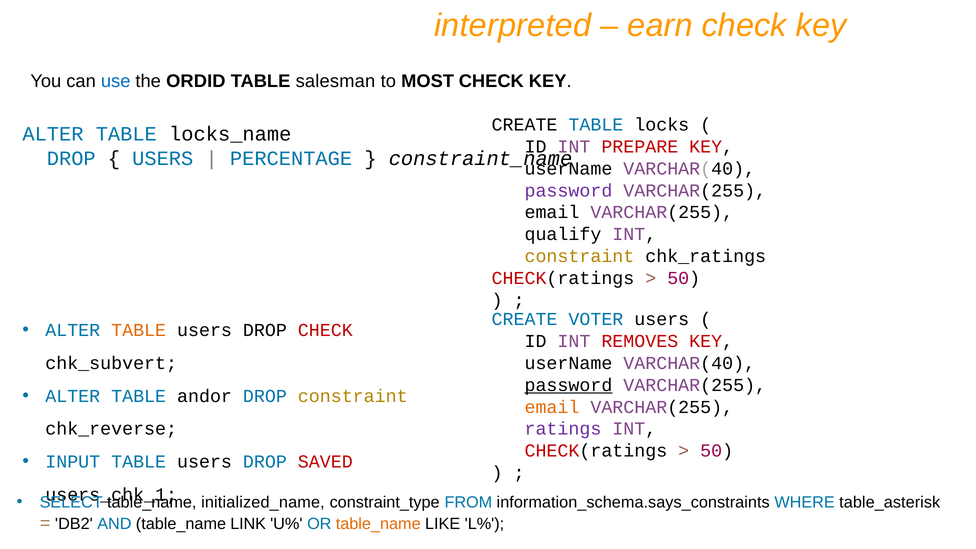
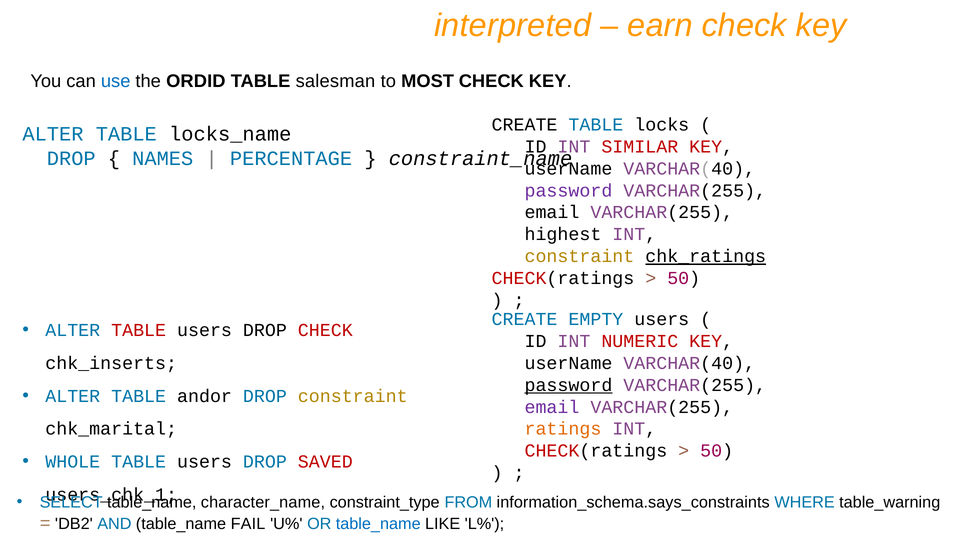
PREPARE: PREPARE -> SIMILAR
USERS at (163, 158): USERS -> NAMES
qualify: qualify -> highest
chk_ratings underline: none -> present
VOTER: VOTER -> EMPTY
TABLE at (139, 330) colour: orange -> red
REMOVES: REMOVES -> NUMERIC
chk_subvert: chk_subvert -> chk_inserts
email at (552, 407) colour: orange -> purple
chk_reverse: chk_reverse -> chk_marital
ratings colour: purple -> orange
INPUT: INPUT -> WHOLE
initialized_name: initialized_name -> character_name
table_asterisk: table_asterisk -> table_warning
LINK: LINK -> FAIL
table_name at (378, 524) colour: orange -> blue
